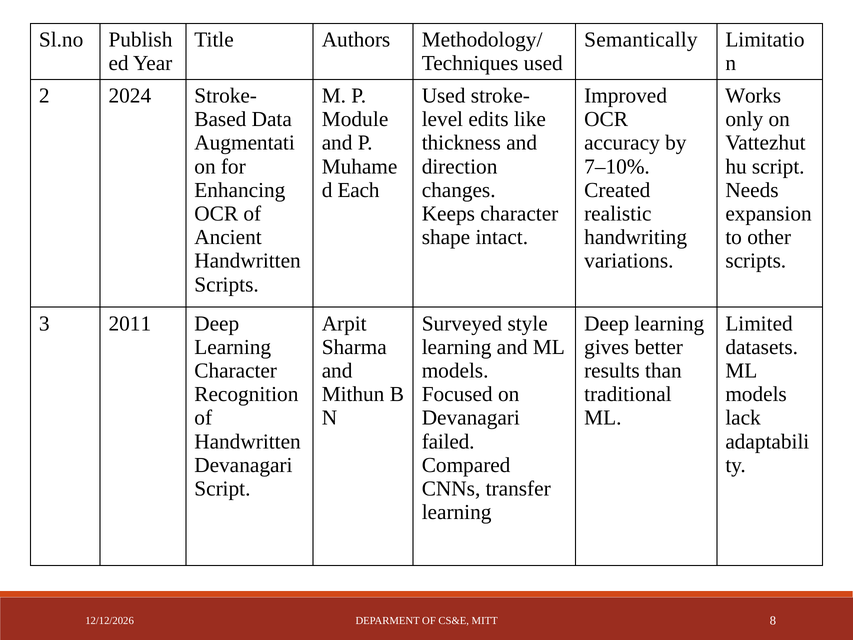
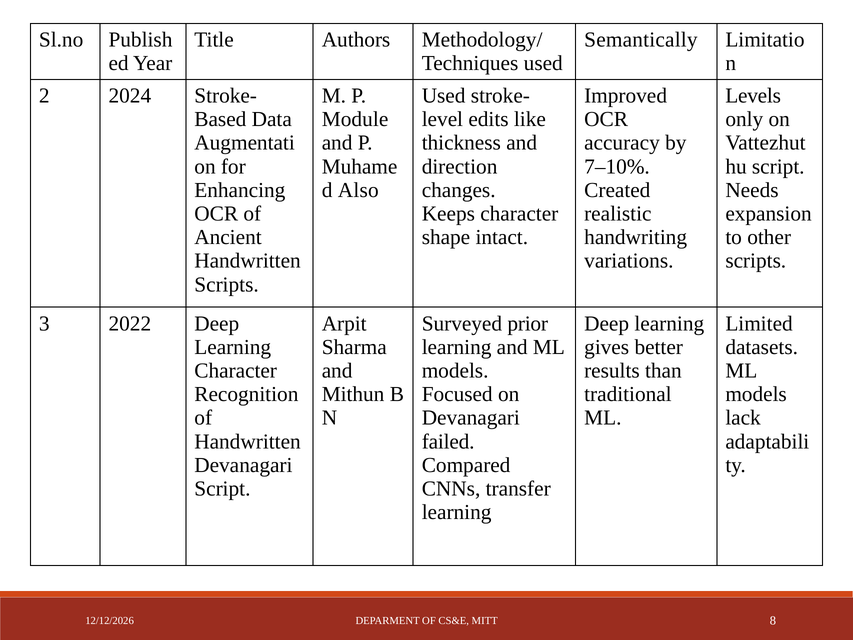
Works: Works -> Levels
Each: Each -> Also
2011: 2011 -> 2022
style: style -> prior
